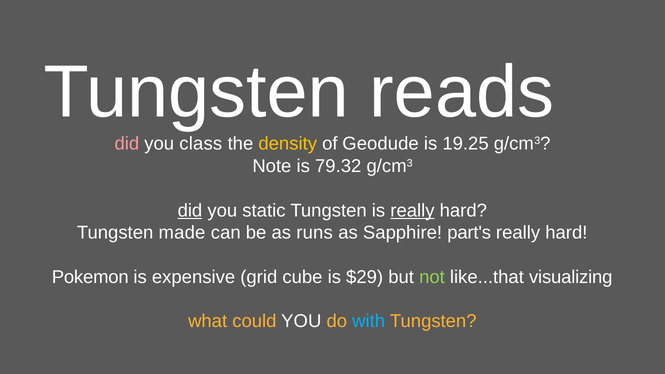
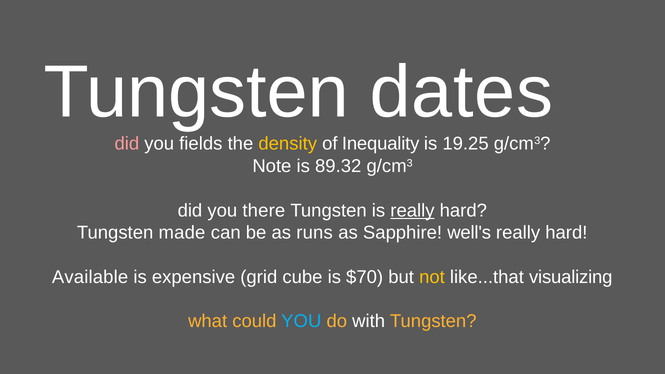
reads: reads -> dates
class: class -> fields
Geodude: Geodude -> Inequality
79.32: 79.32 -> 89.32
did at (190, 210) underline: present -> none
static: static -> there
part's: part's -> well's
Pokemon: Pokemon -> Available
$29: $29 -> $70
not colour: light green -> yellow
YOU at (301, 321) colour: white -> light blue
with colour: light blue -> white
